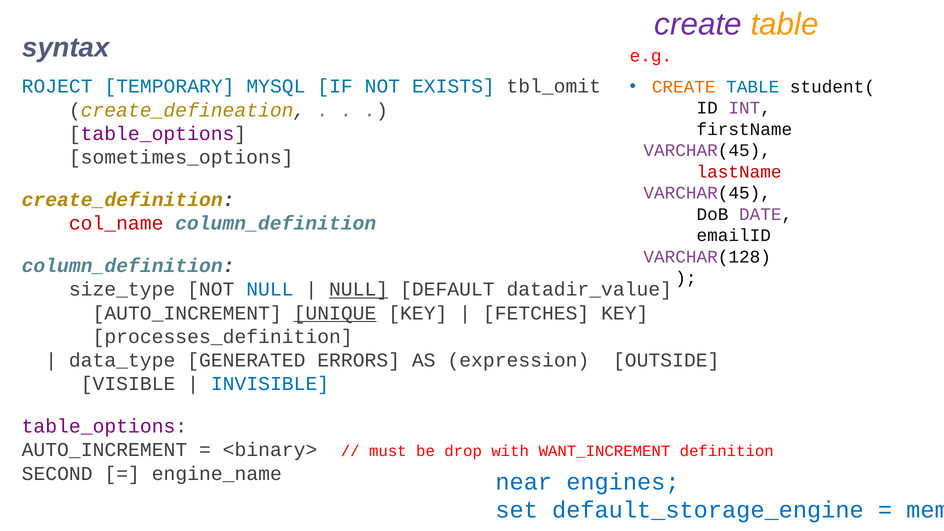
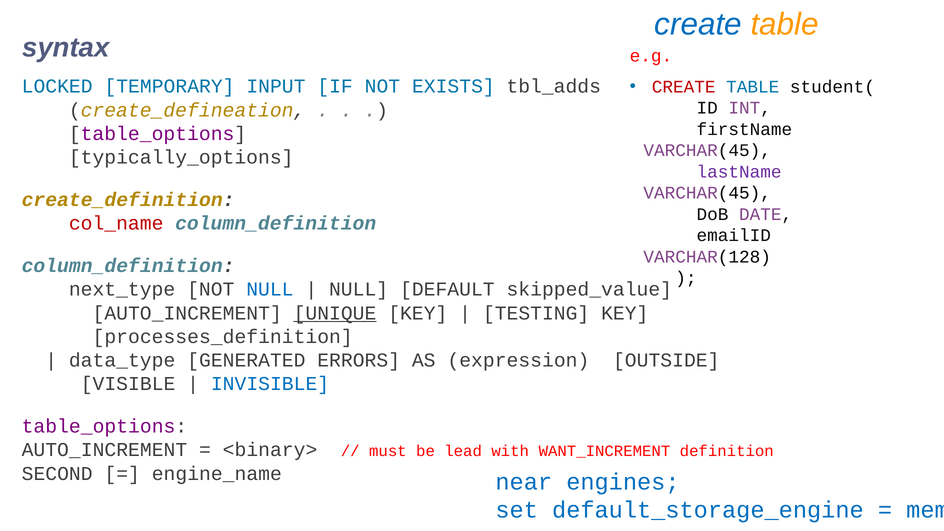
create at (698, 25) colour: purple -> blue
CREATE at (684, 87) colour: orange -> red
ROJECT: ROJECT -> LOCKED
MYSQL: MYSQL -> INPUT
tbl_omit: tbl_omit -> tbl_adds
sometimes_options: sometimes_options -> typically_options
lastName colour: red -> purple
size_type: size_type -> next_type
NULL at (359, 289) underline: present -> none
datadir_value: datadir_value -> skipped_value
FETCHES: FETCHES -> TESTING
drop: drop -> lead
